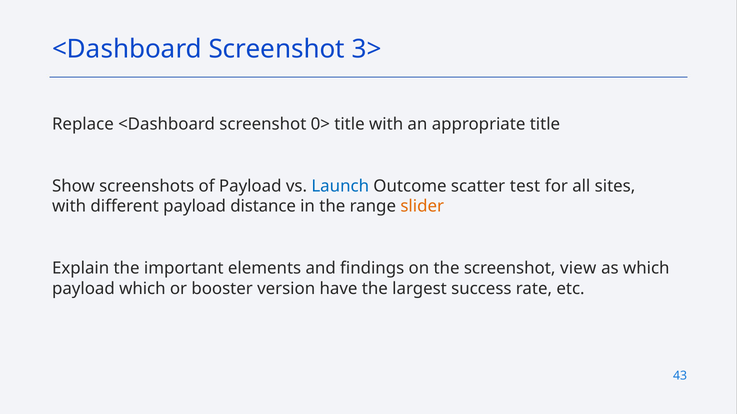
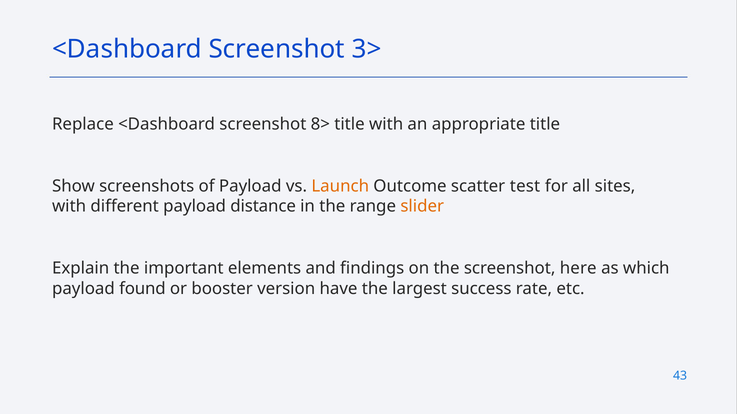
0>: 0> -> 8>
Launch colour: blue -> orange
view: view -> here
payload which: which -> found
